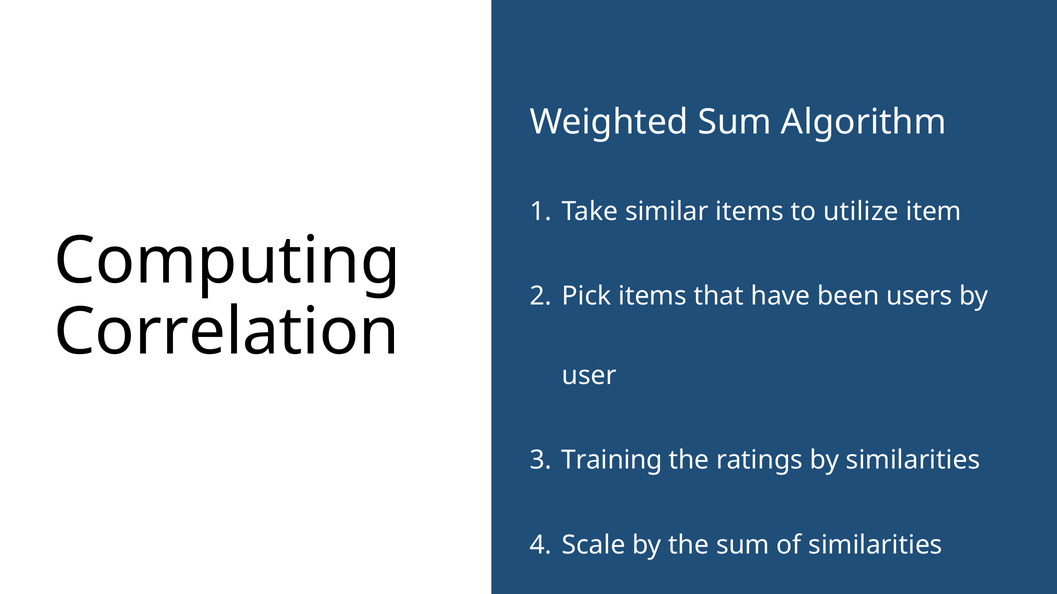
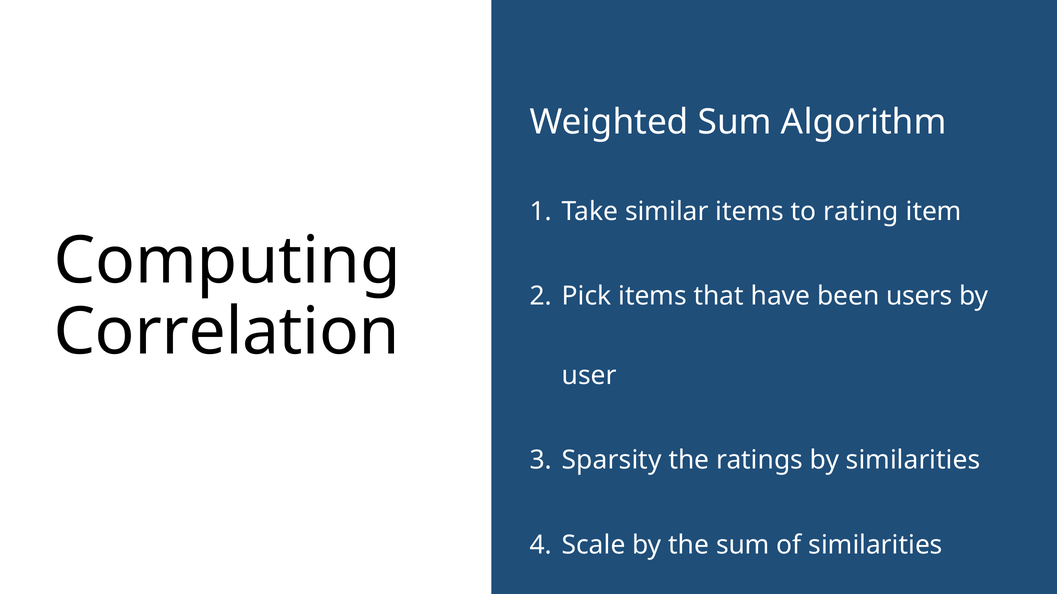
utilize: utilize -> rating
Training: Training -> Sparsity
